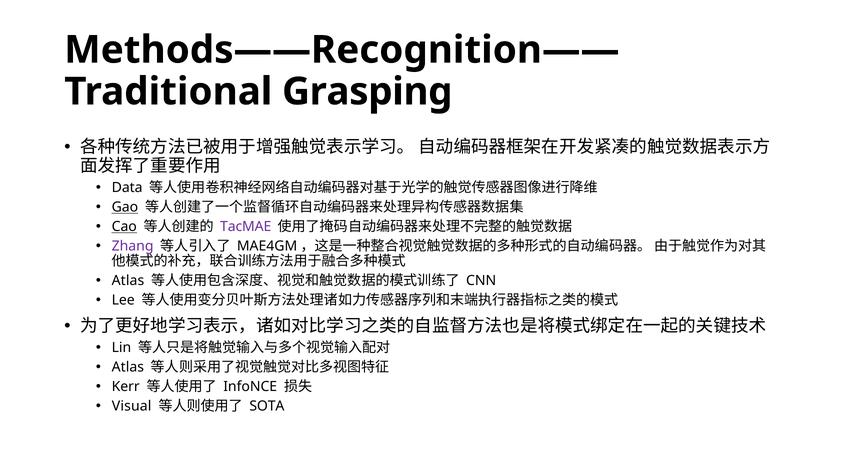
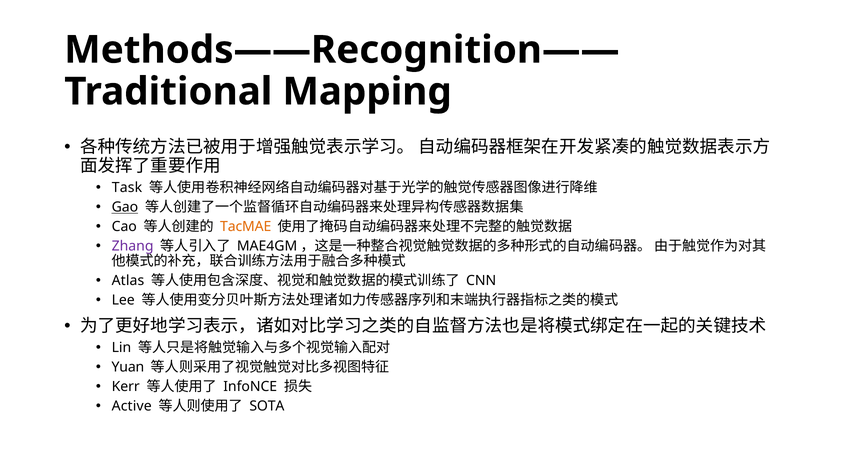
Grasping: Grasping -> Mapping
Data: Data -> Task
Cao underline: present -> none
TacMAE colour: purple -> orange
Atlas at (128, 367): Atlas -> Yuan
Visual: Visual -> Active
